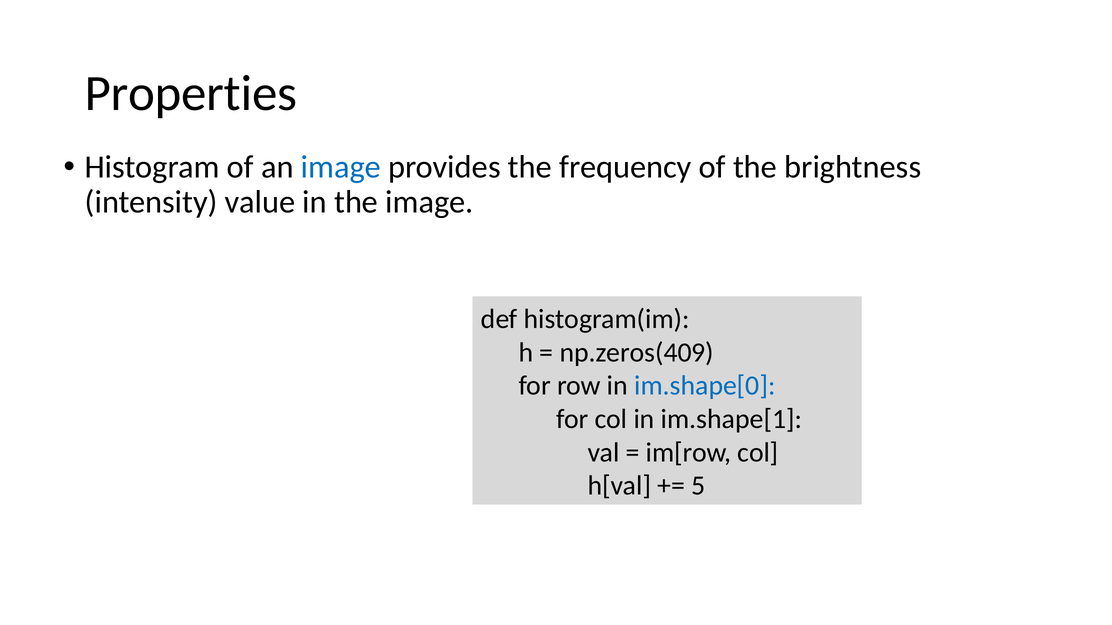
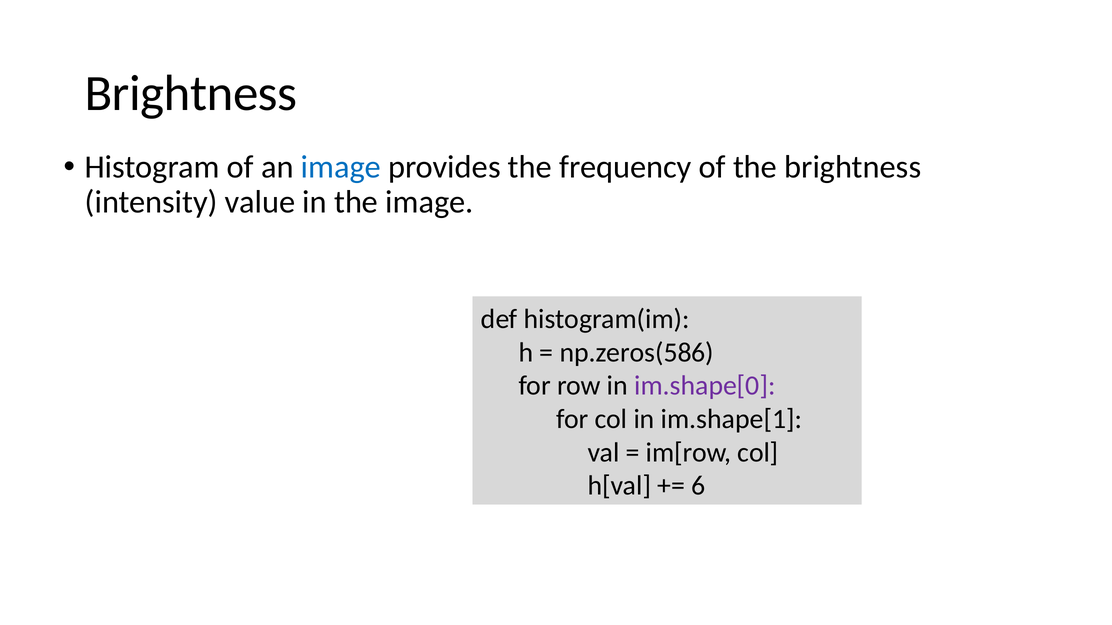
Properties at (191, 93): Properties -> Brightness
np.zeros(409: np.zeros(409 -> np.zeros(586
im.shape[0 colour: blue -> purple
5: 5 -> 6
